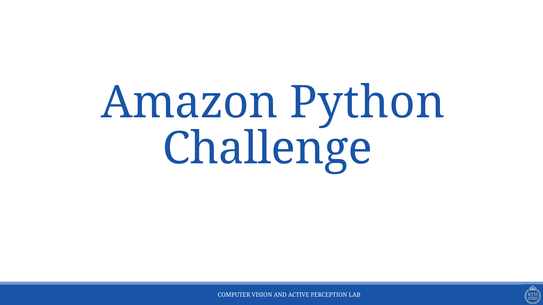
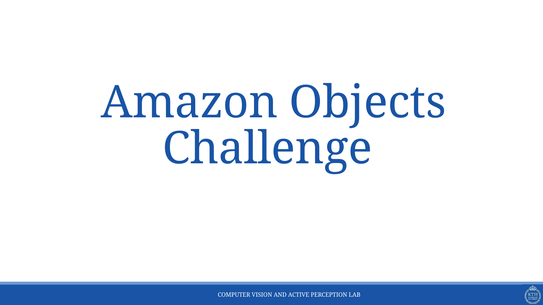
Python: Python -> Objects
